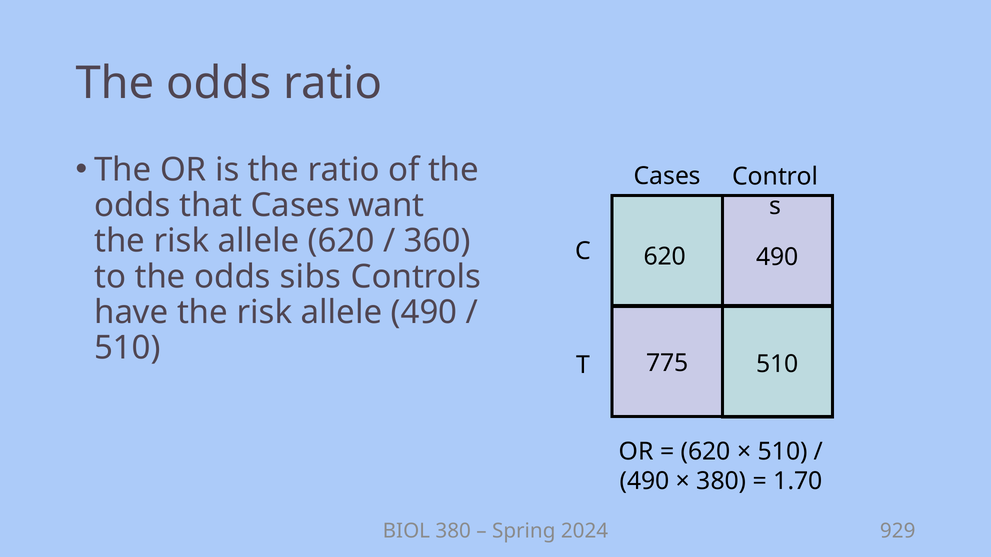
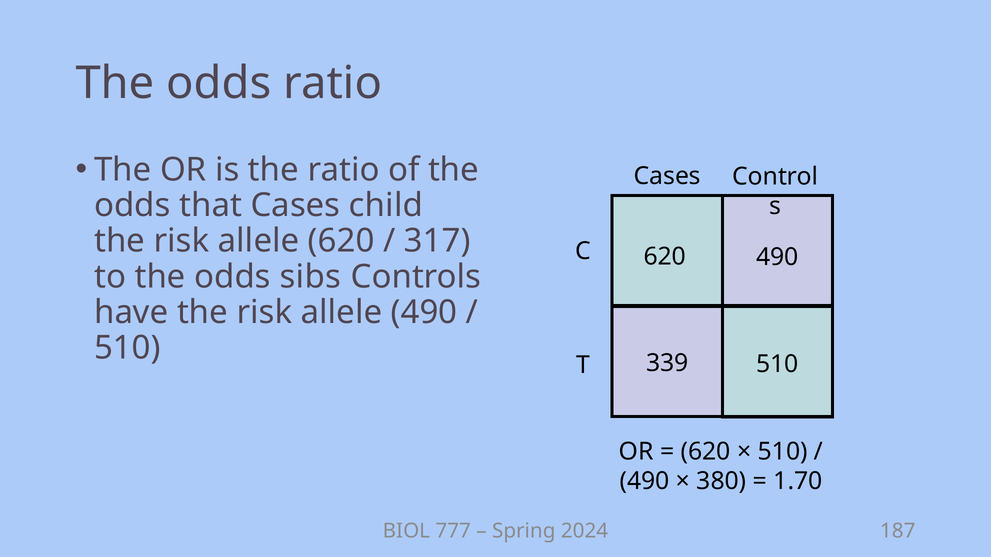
want: want -> child
360: 360 -> 317
775: 775 -> 339
BIOL 380: 380 -> 777
929: 929 -> 187
